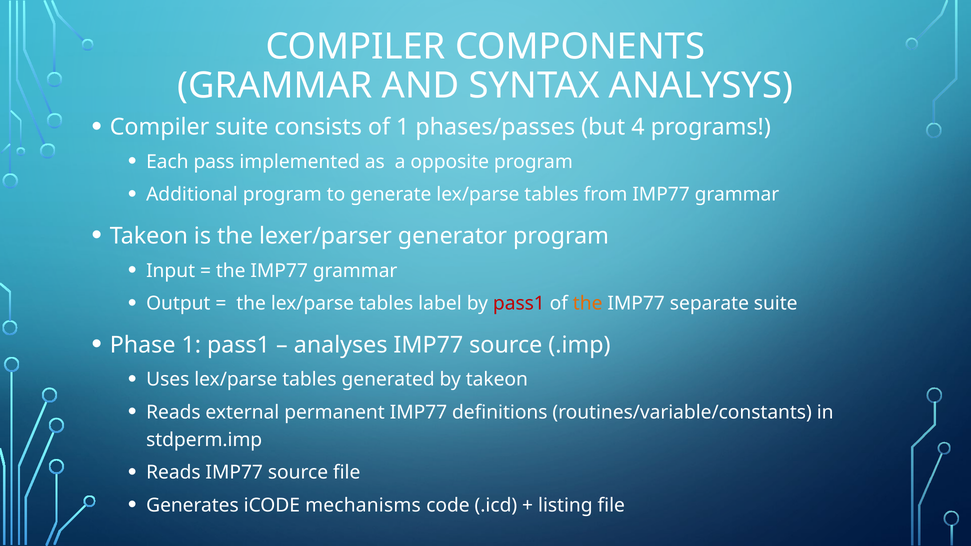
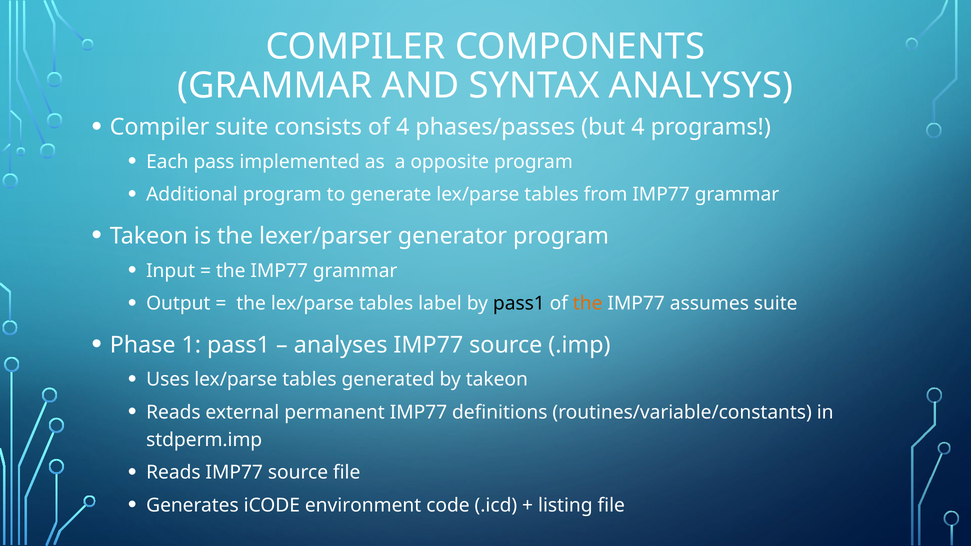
of 1: 1 -> 4
pass1 at (519, 304) colour: red -> black
separate: separate -> assumes
mechanisms: mechanisms -> environment
